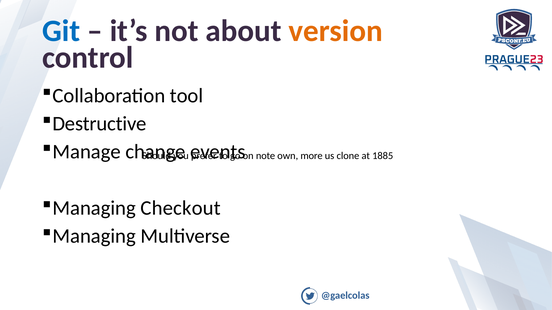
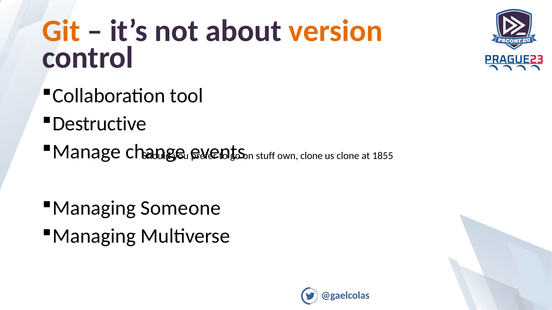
Git colour: blue -> orange
note: note -> stuff
own more: more -> clone
1885: 1885 -> 1855
Checkout: Checkout -> Someone
